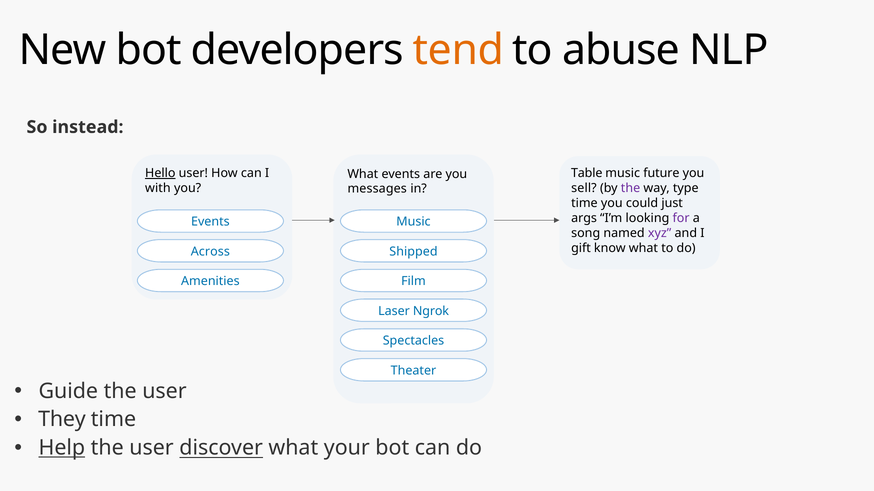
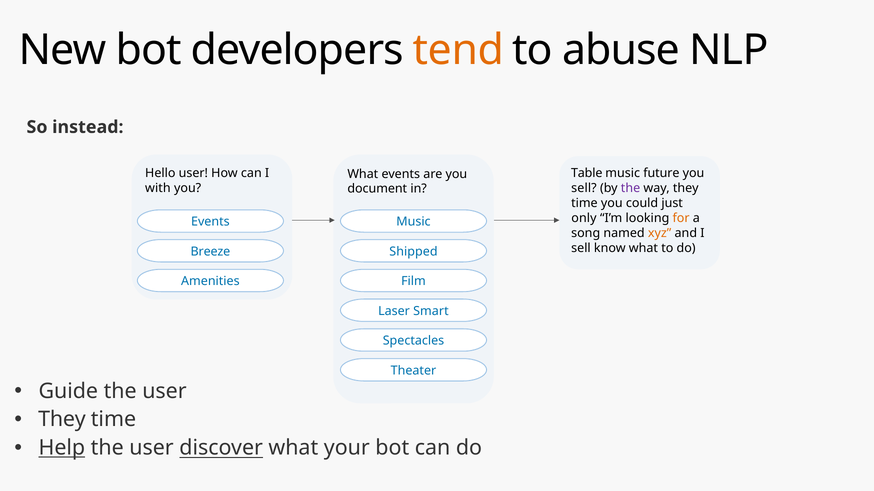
Hello underline: present -> none
way type: type -> they
messages: messages -> document
args: args -> only
for colour: purple -> orange
xyz colour: purple -> orange
gift at (581, 248): gift -> sell
Across: Across -> Breeze
Ngrok: Ngrok -> Smart
